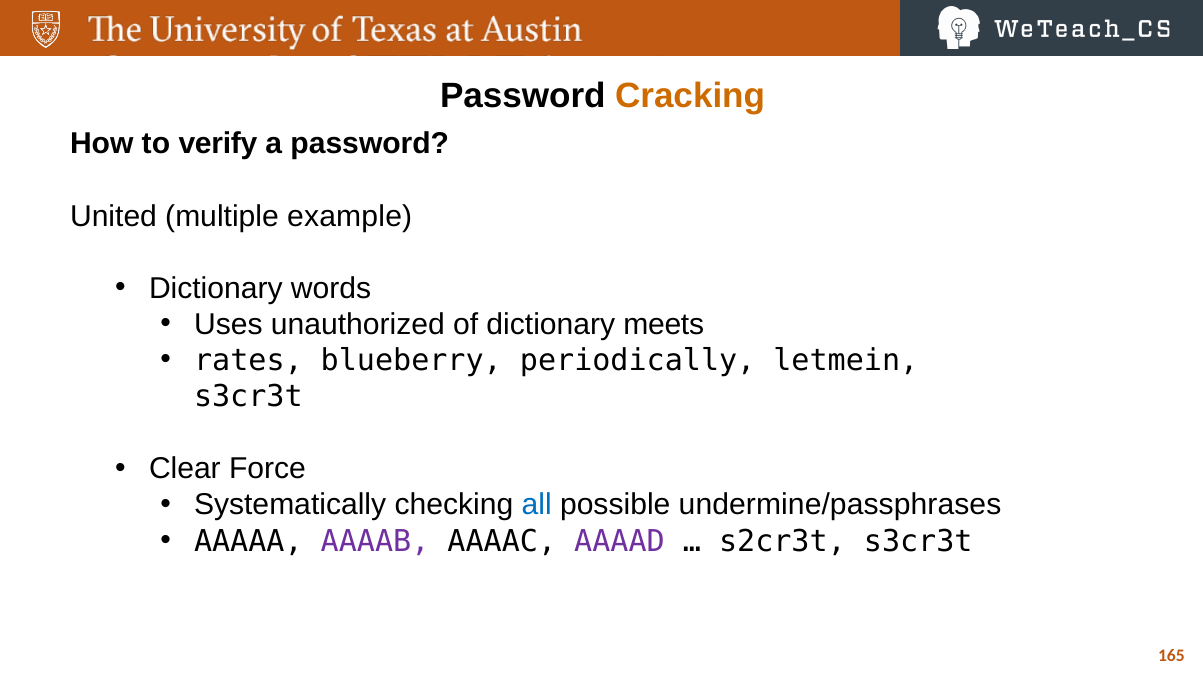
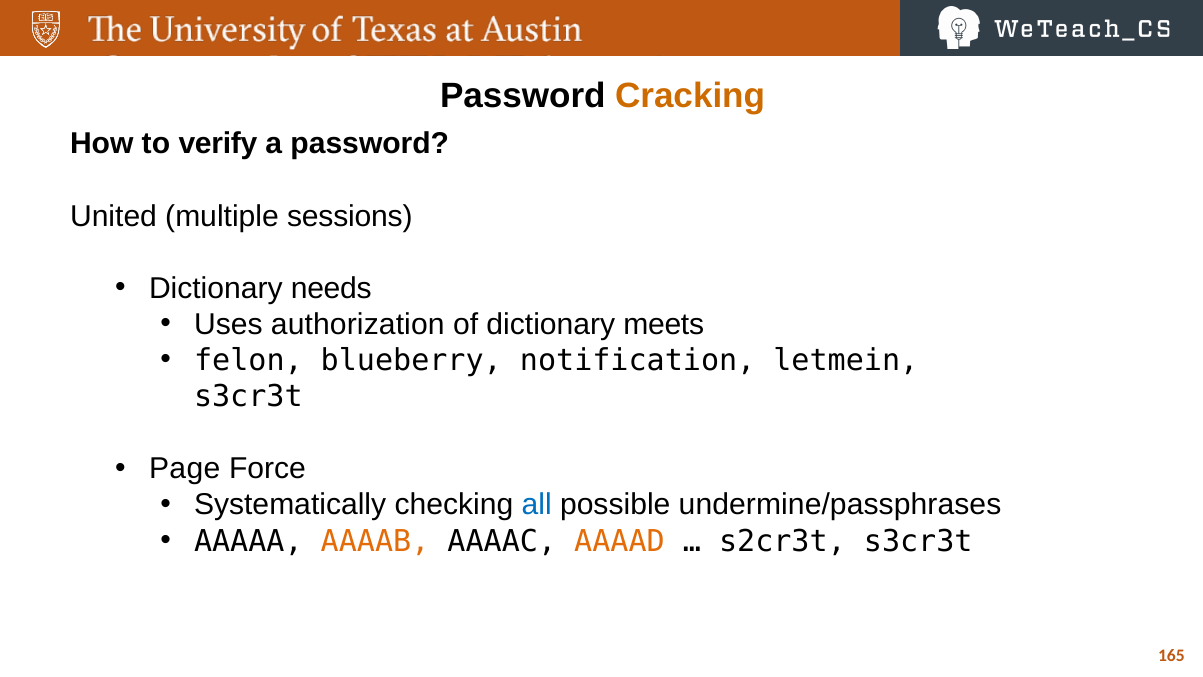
example: example -> sessions
words: words -> needs
unauthorized: unauthorized -> authorization
rates: rates -> felon
periodically: periodically -> notification
Clear: Clear -> Page
AAAAB colour: purple -> orange
AAAAD colour: purple -> orange
